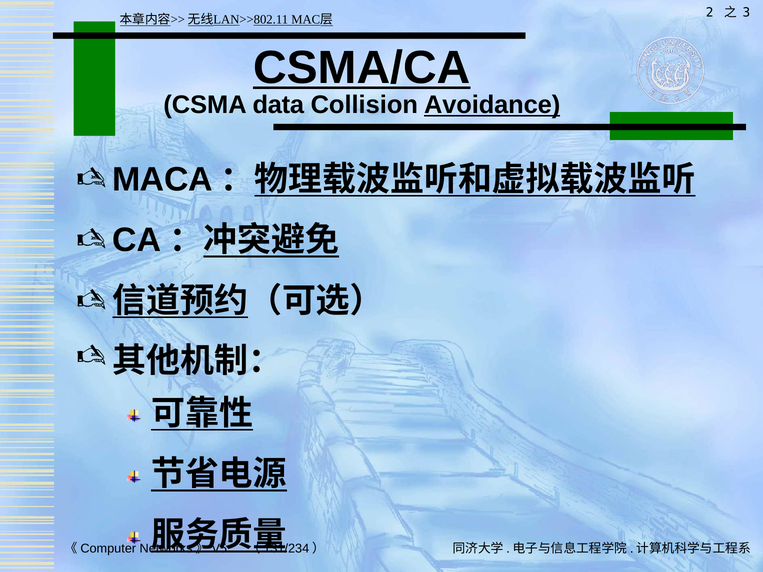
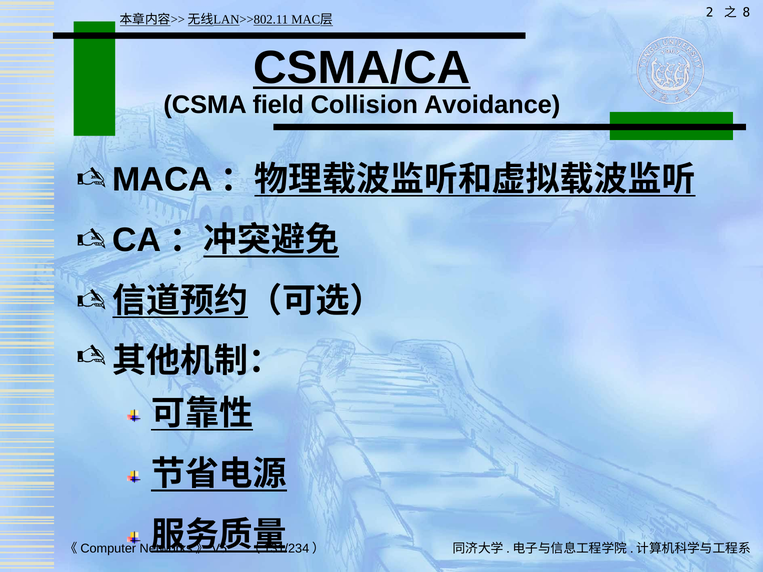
3: 3 -> 8
data: data -> field
Avoidance underline: present -> none
